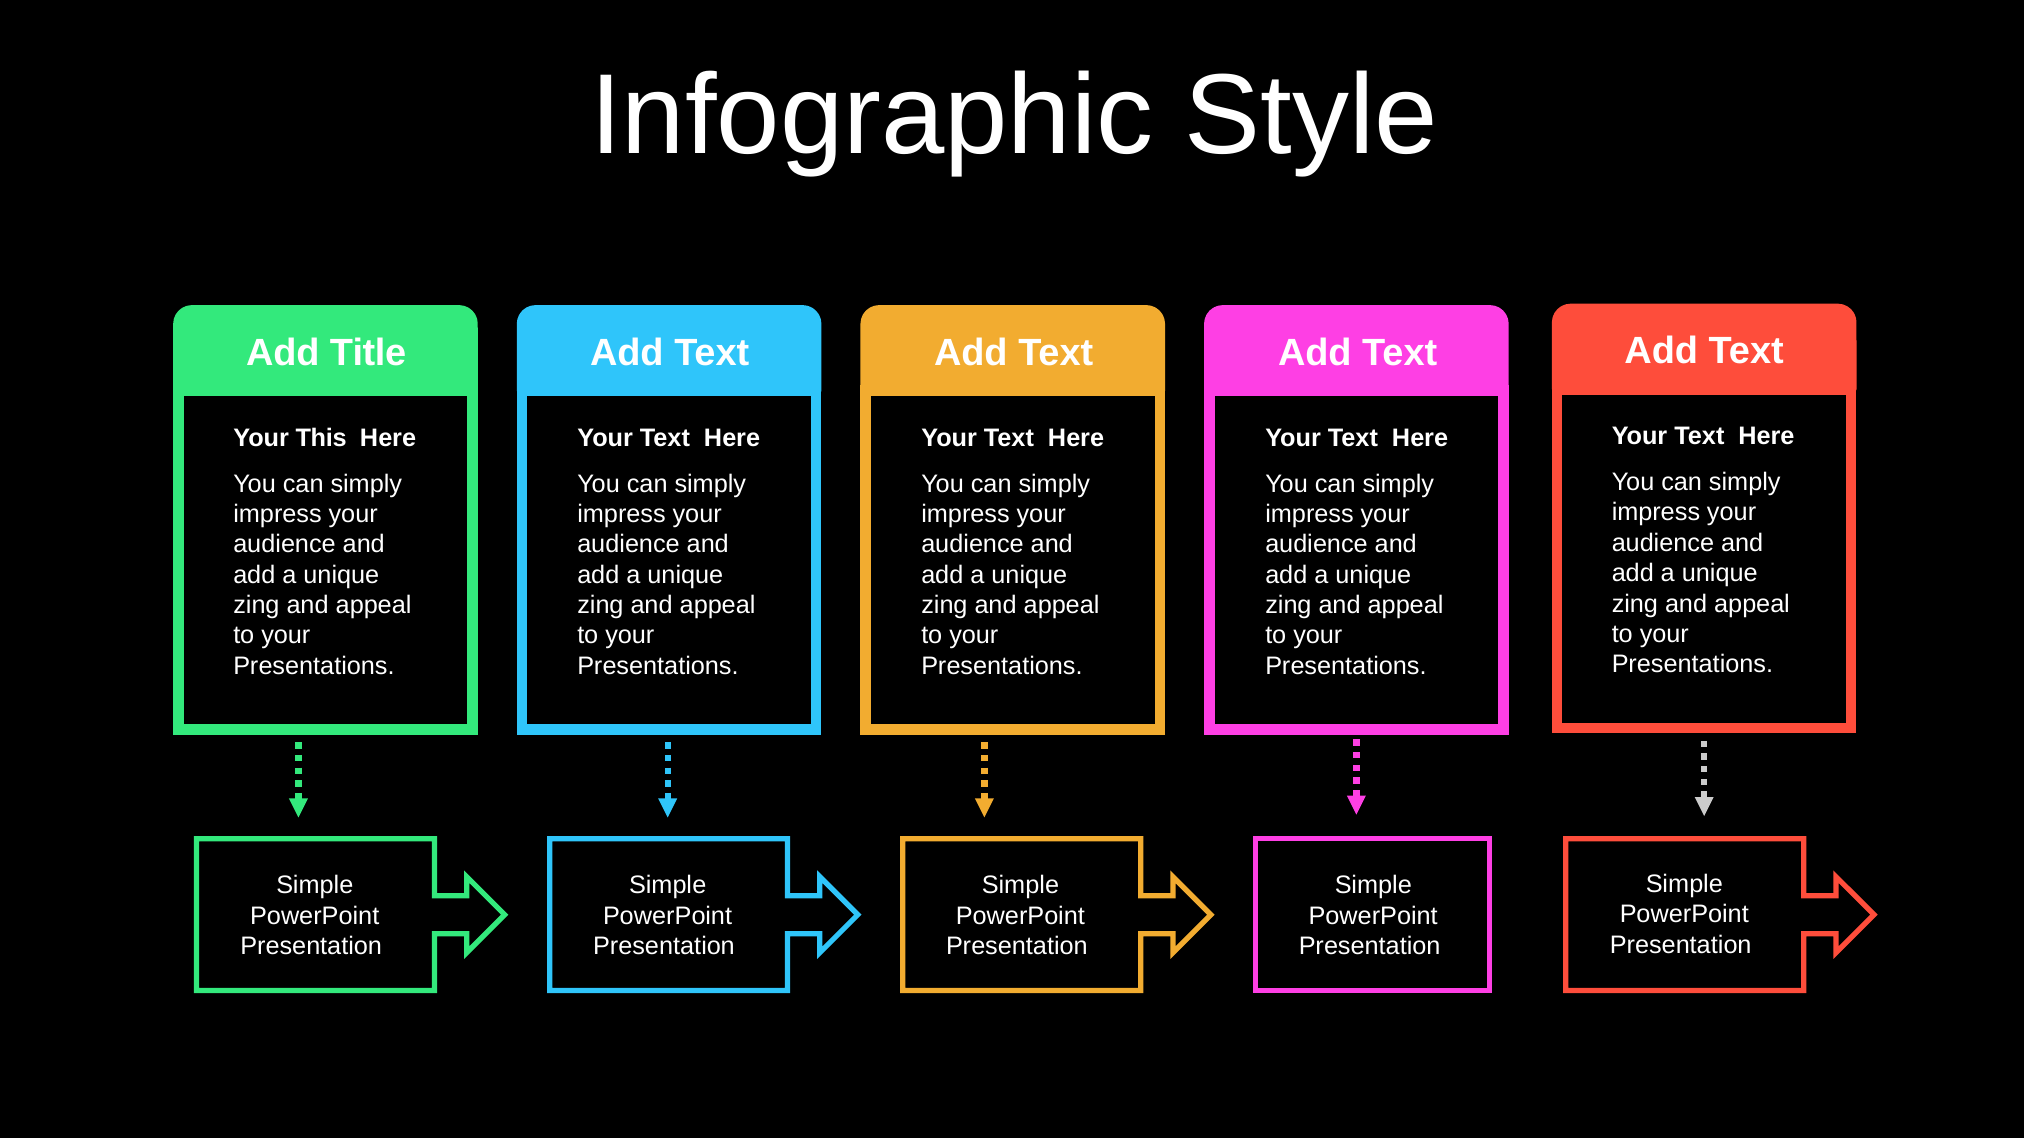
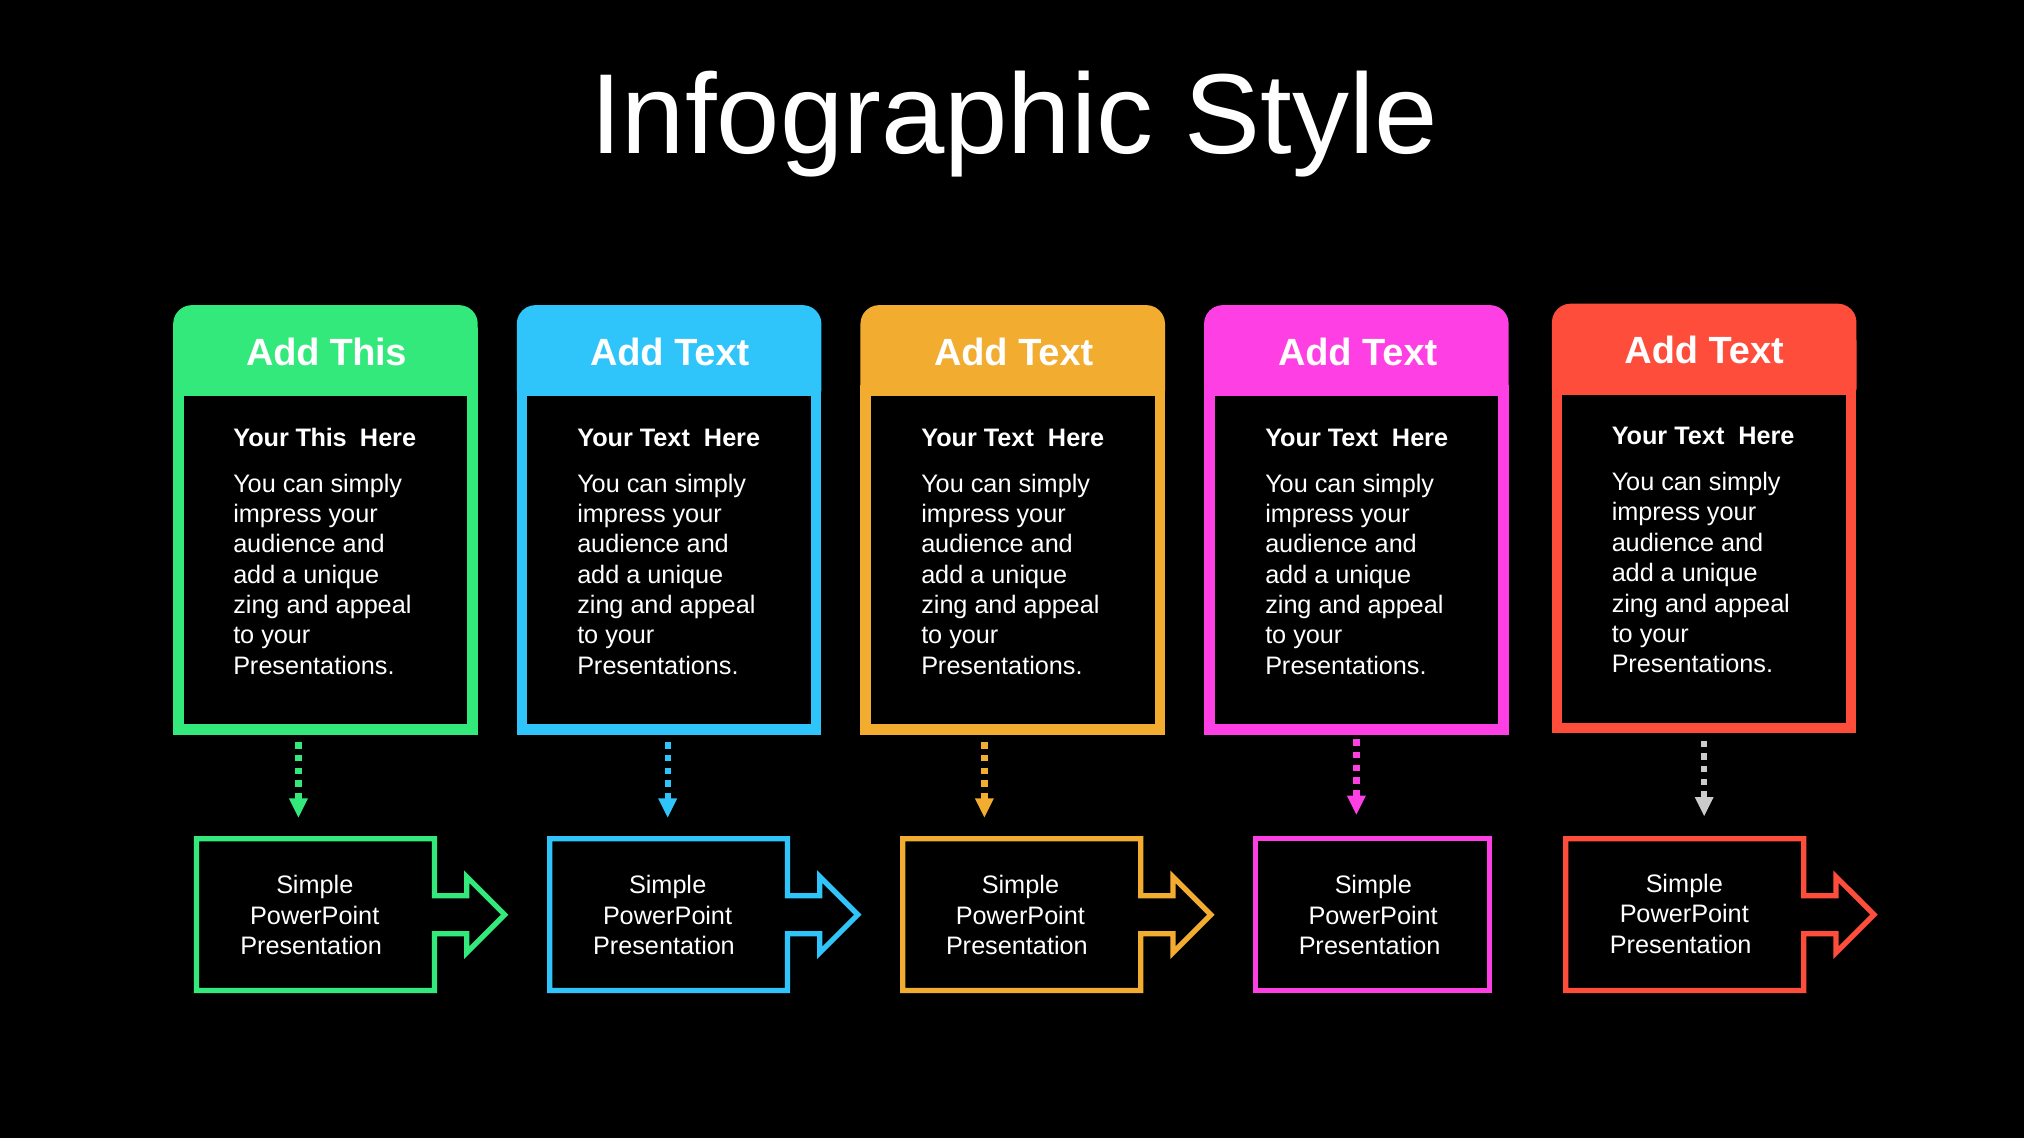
Add Title: Title -> This
